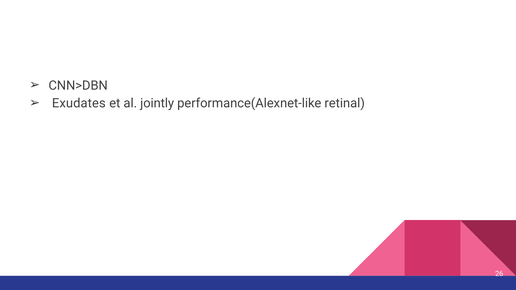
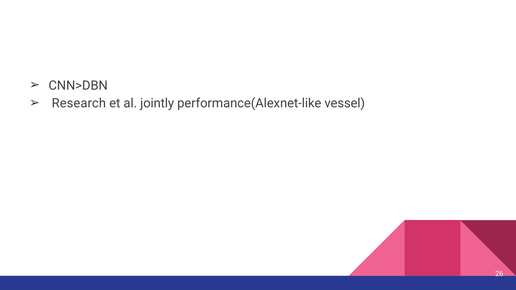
Exudates: Exudates -> Research
retinal: retinal -> vessel
